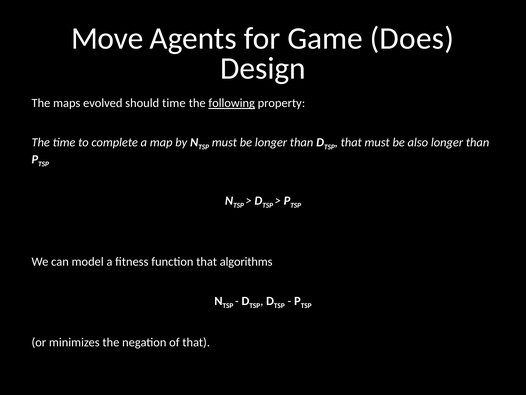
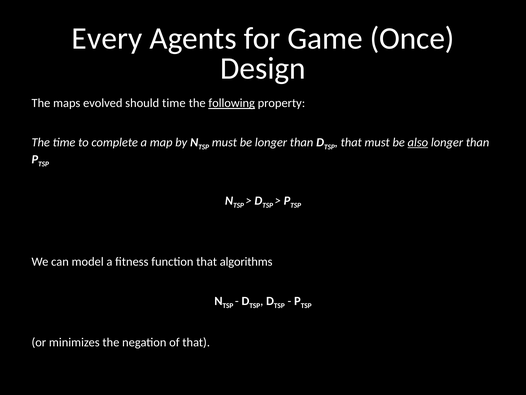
Move: Move -> Every
Does: Does -> Once
also underline: none -> present
